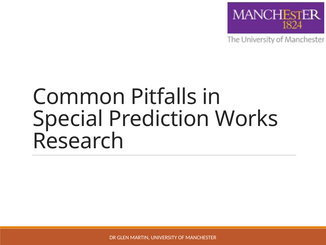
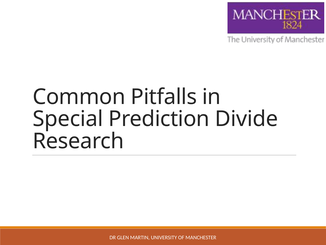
Works: Works -> Divide
